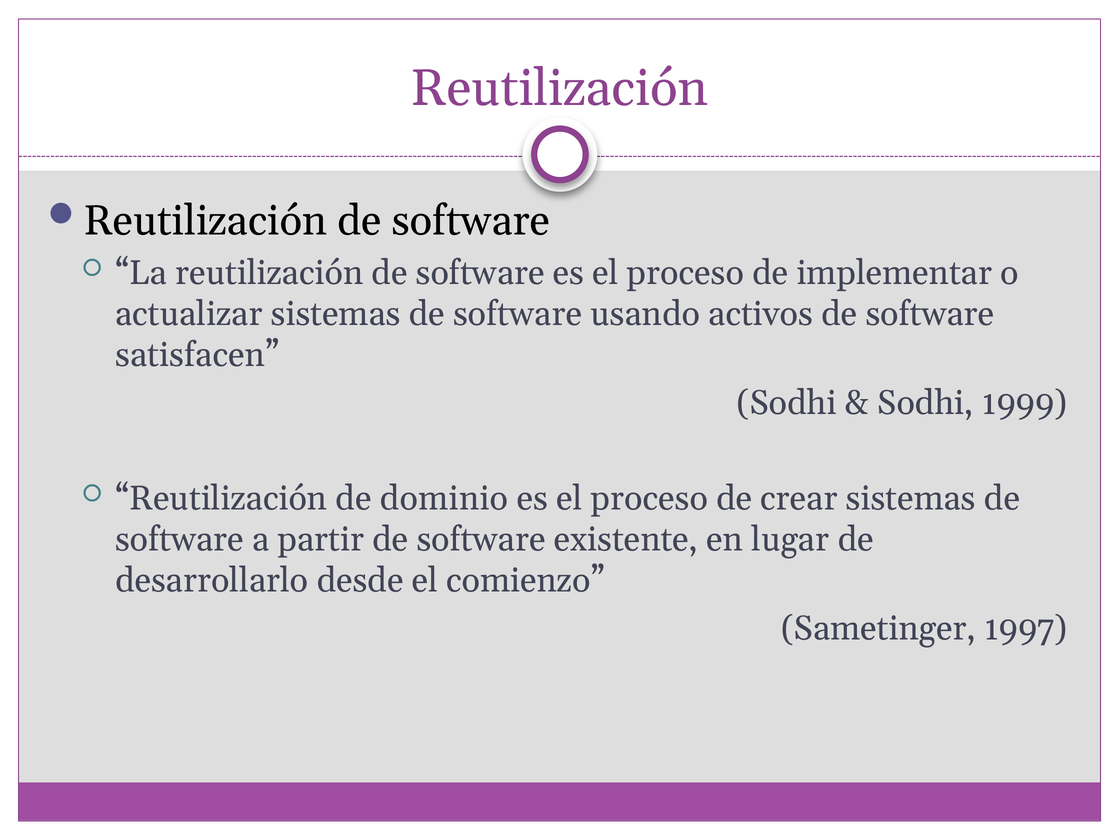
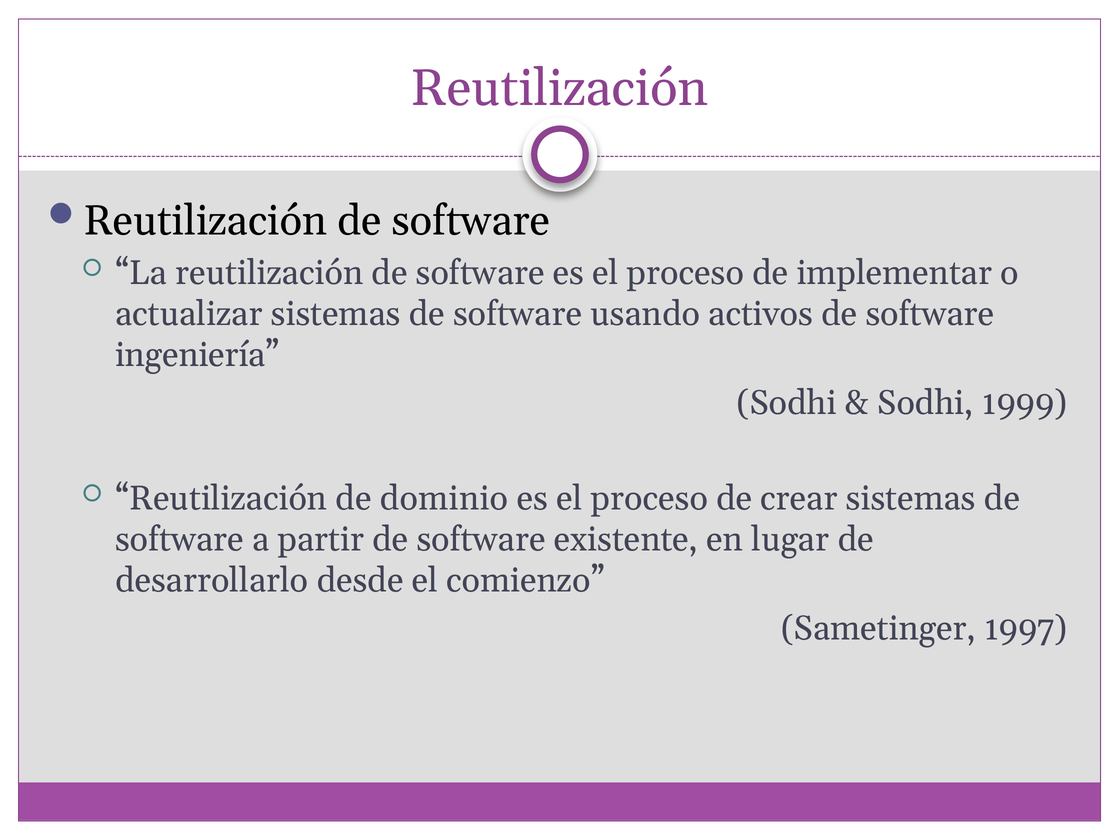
satisfacen: satisfacen -> ingeniería
